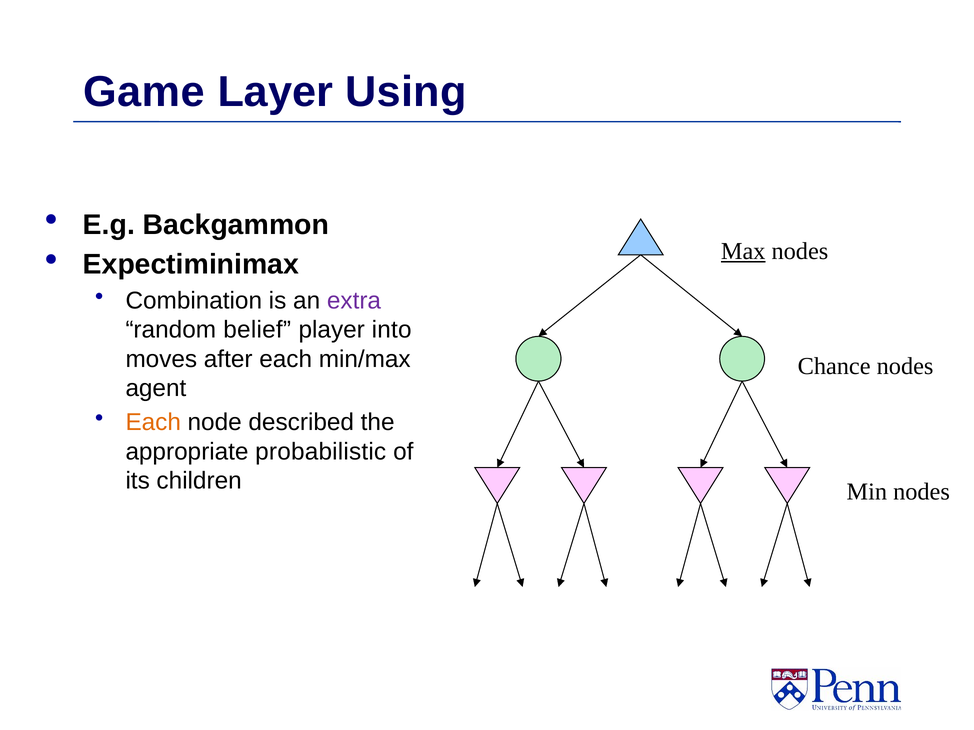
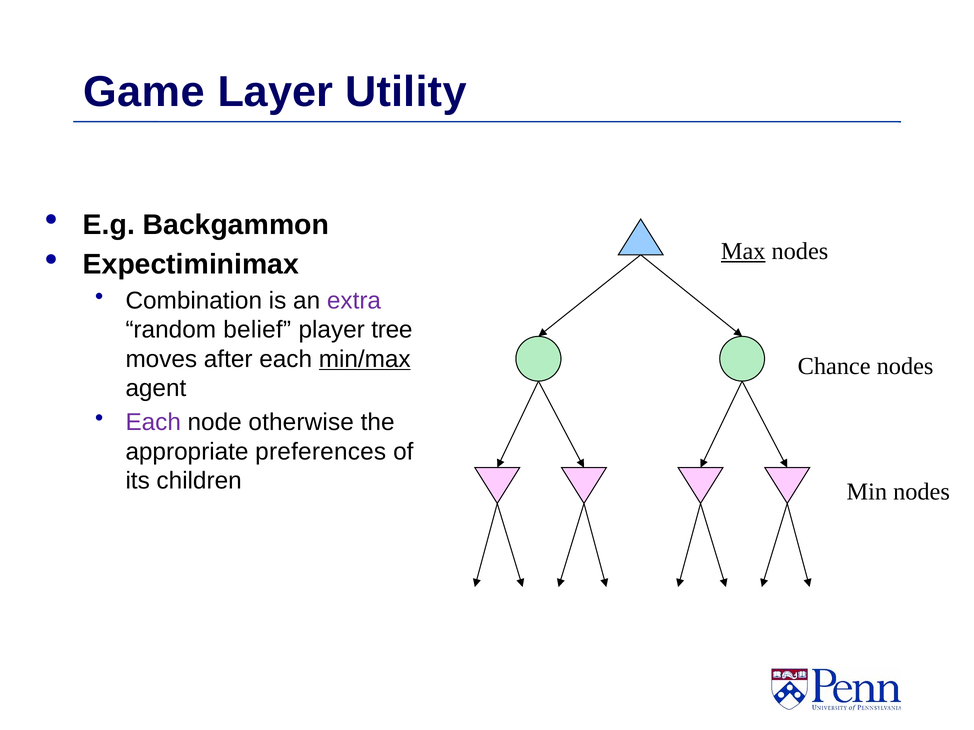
Using: Using -> Utility
into: into -> tree
min/max underline: none -> present
Each at (153, 423) colour: orange -> purple
described: described -> otherwise
probabilistic: probabilistic -> preferences
